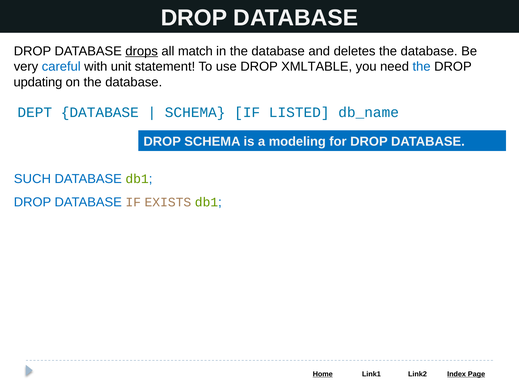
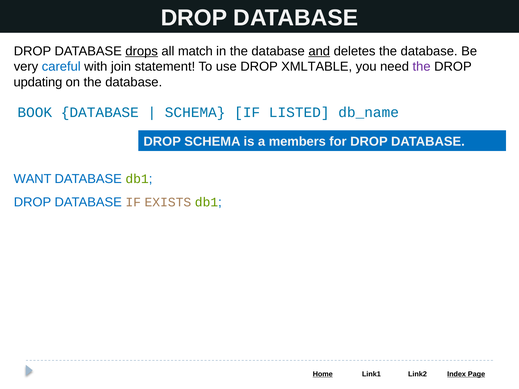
and underline: none -> present
unit: unit -> join
the at (422, 67) colour: blue -> purple
DEPT: DEPT -> BOOK
modeling: modeling -> members
SUCH: SUCH -> WANT
